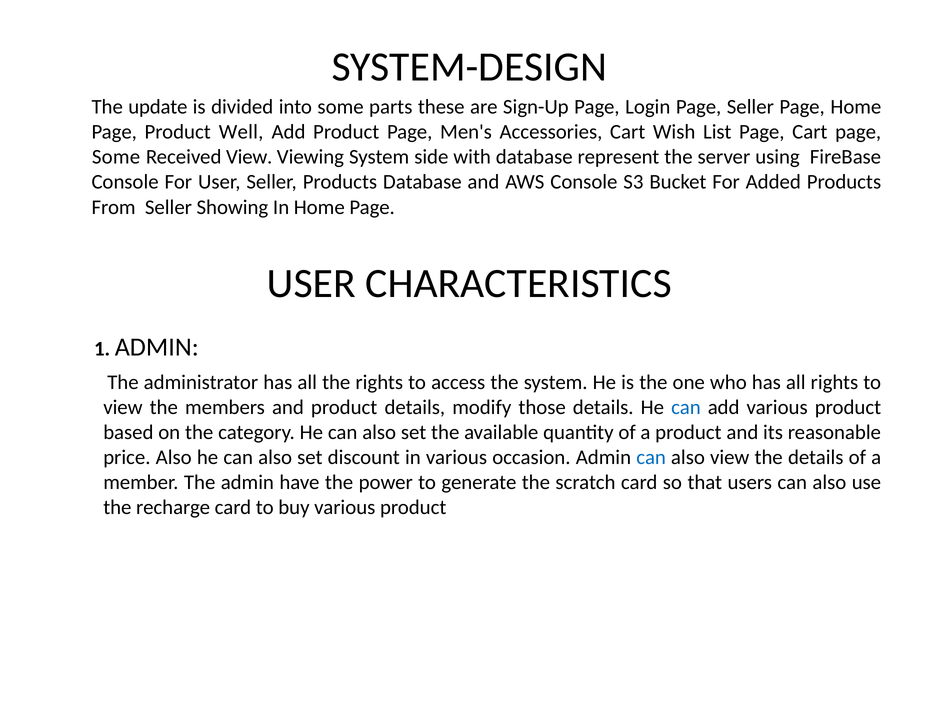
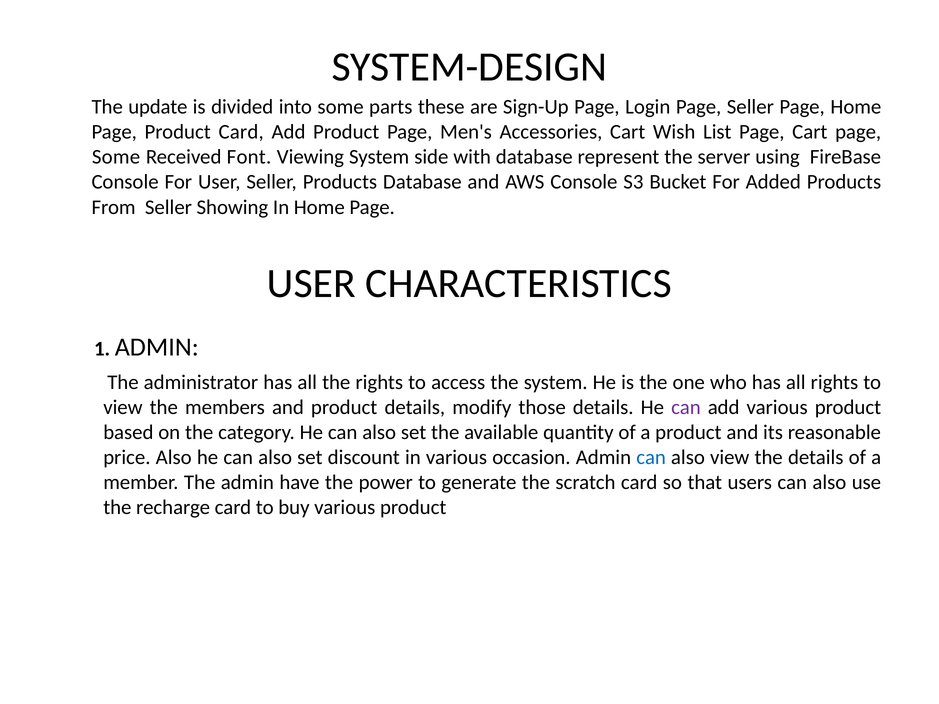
Product Well: Well -> Card
Received View: View -> Font
can at (686, 408) colour: blue -> purple
